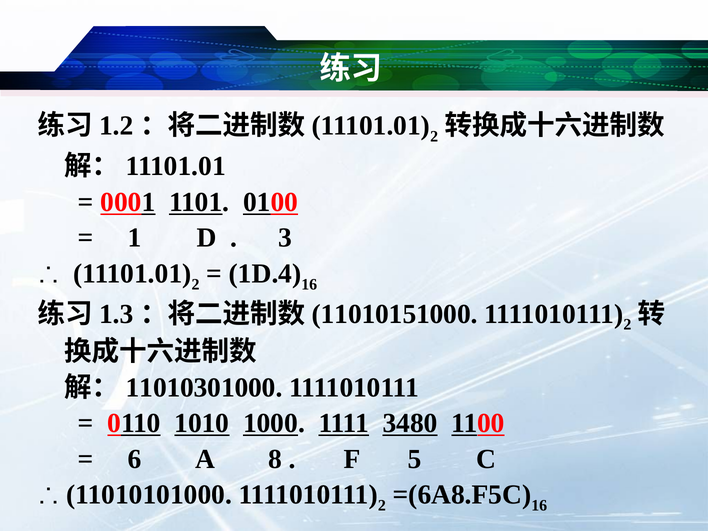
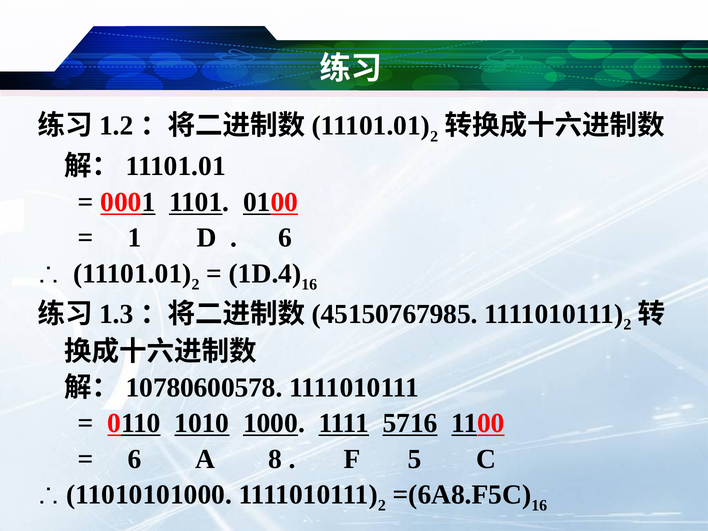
3 at (285, 238): 3 -> 6
11010151000: 11010151000 -> 45150767985
11010301000: 11010301000 -> 10780600578
3480: 3480 -> 5716
